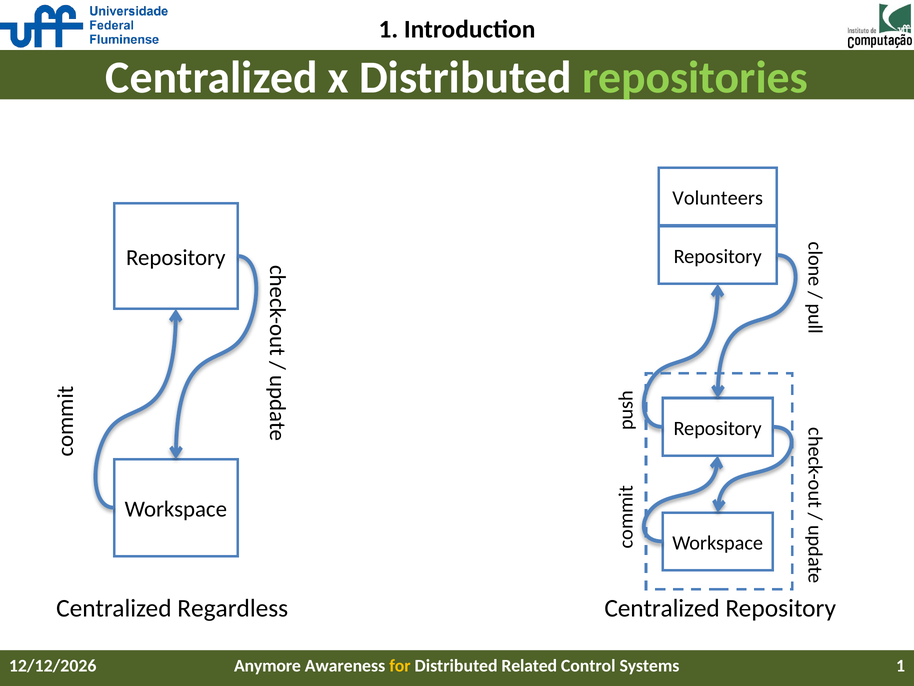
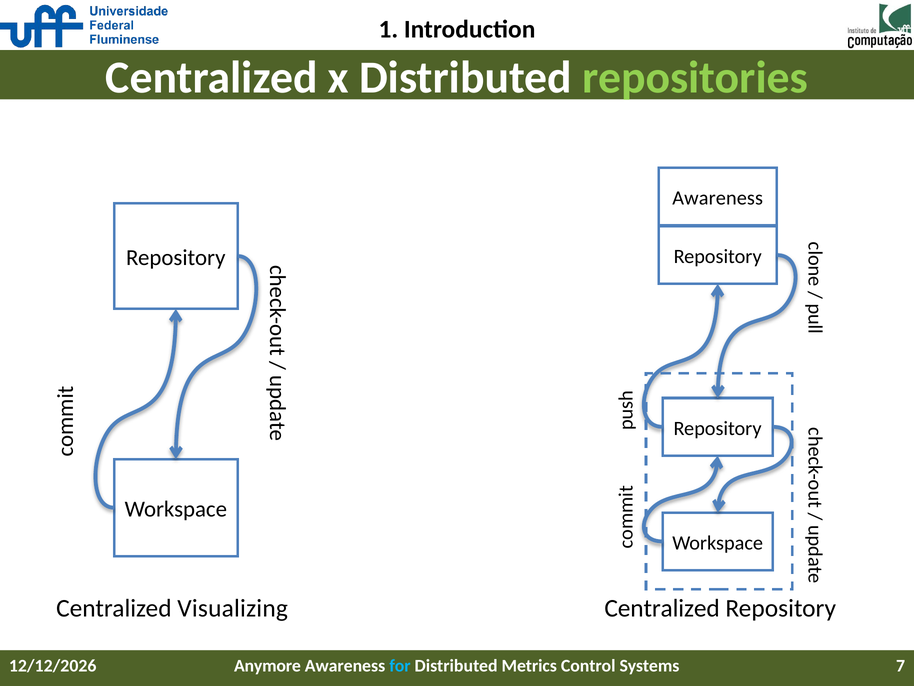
Volunteers at (718, 198): Volunteers -> Awareness
Regardless: Regardless -> Visualizing
for colour: yellow -> light blue
Related: Related -> Metrics
Systems 1: 1 -> 7
